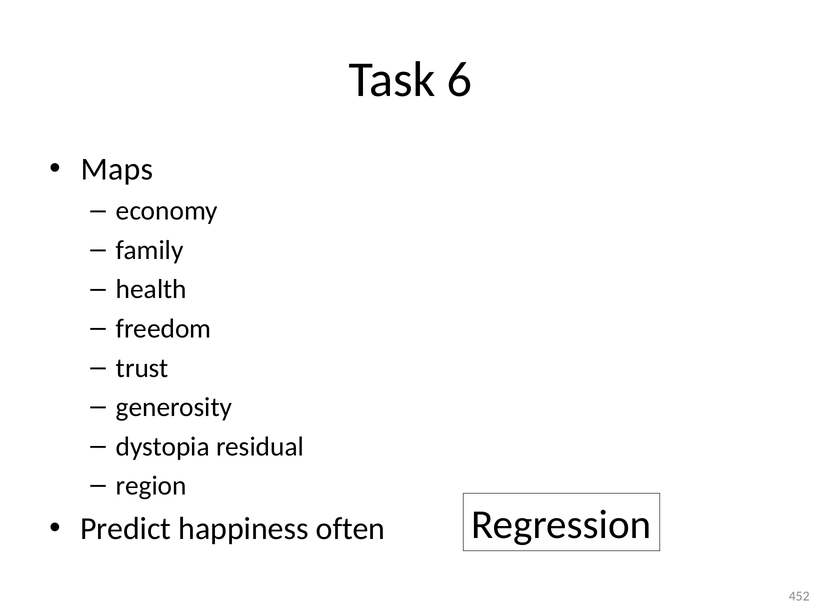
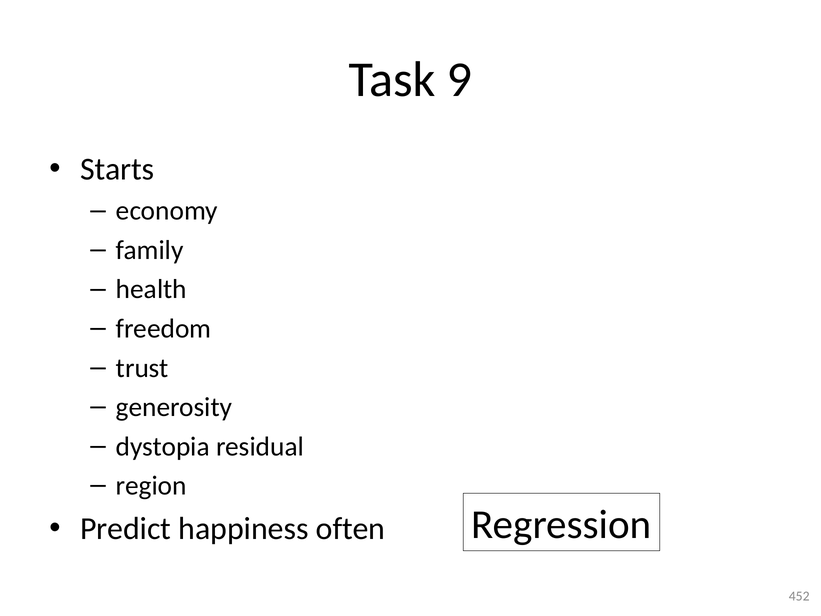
6: 6 -> 9
Maps: Maps -> Starts
